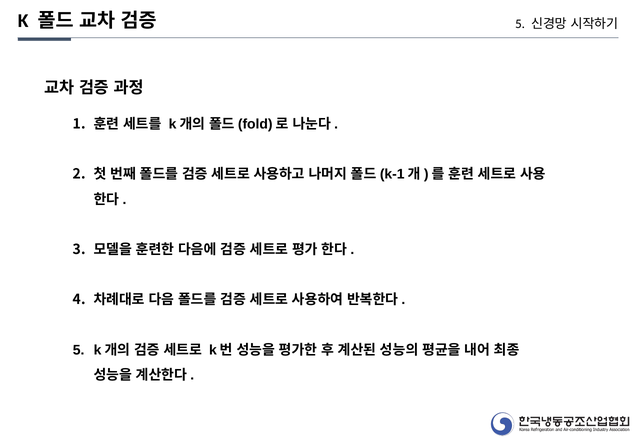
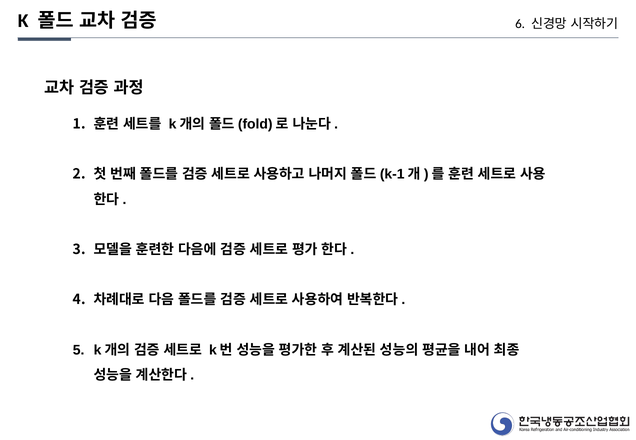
5 at (520, 24): 5 -> 6
